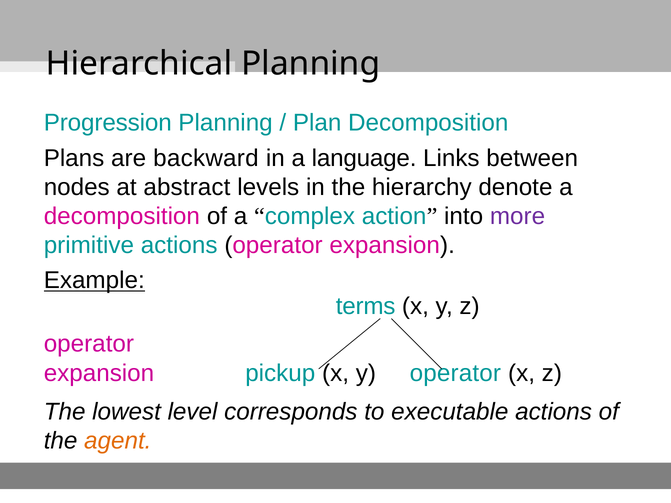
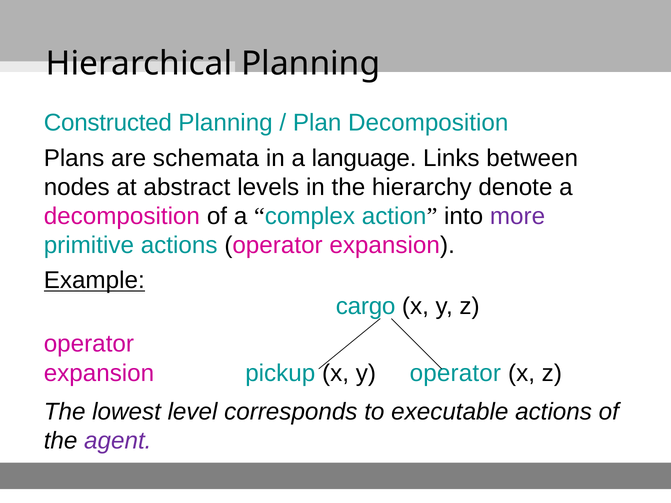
Progression: Progression -> Constructed
backward: backward -> schemata
terms: terms -> cargo
agent colour: orange -> purple
